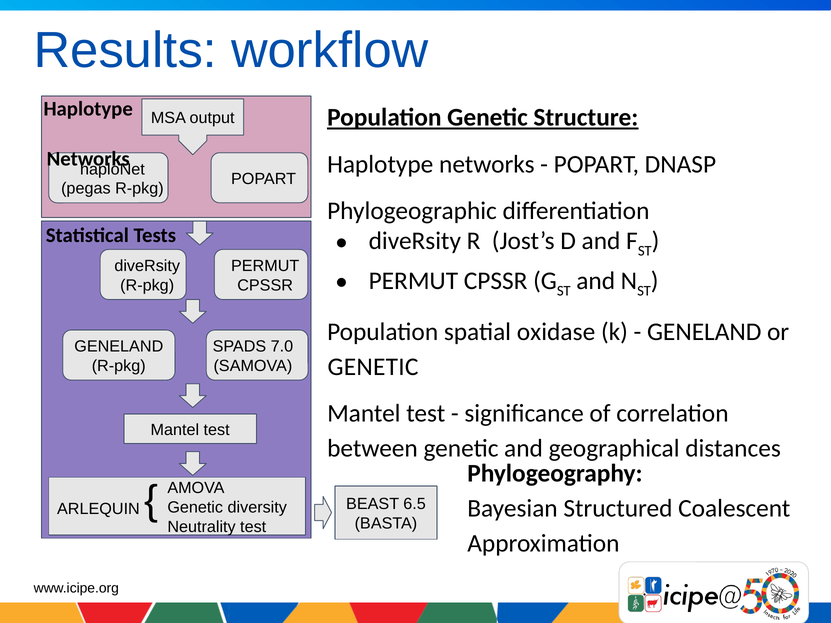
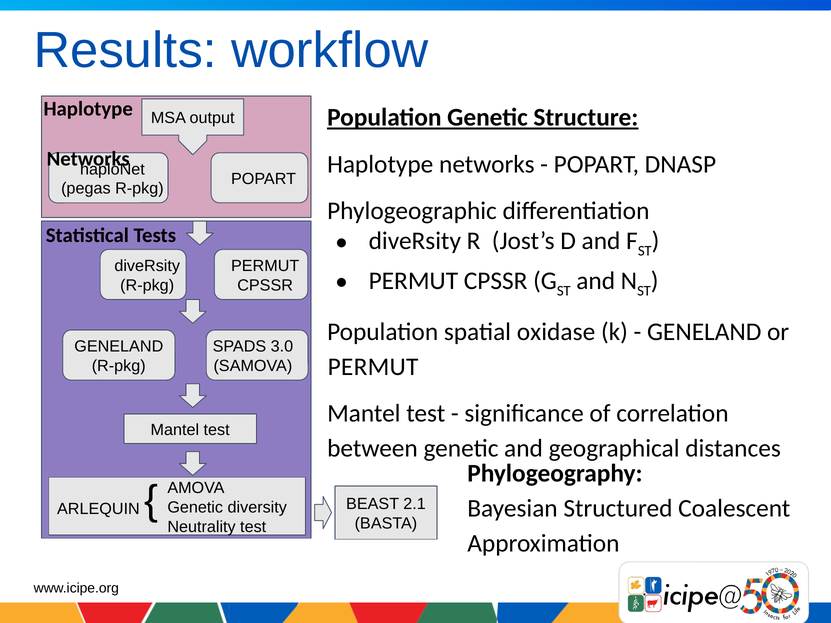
7.0: 7.0 -> 3.0
GENETIC at (373, 367): GENETIC -> PERMUT
6.5: 6.5 -> 2.1
